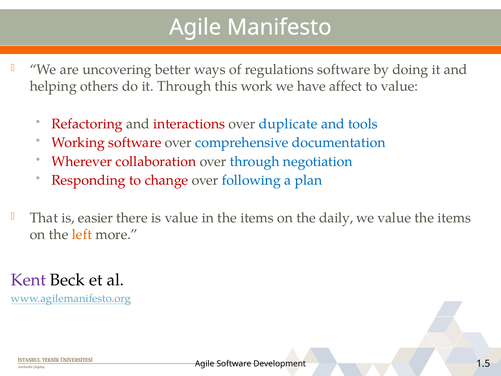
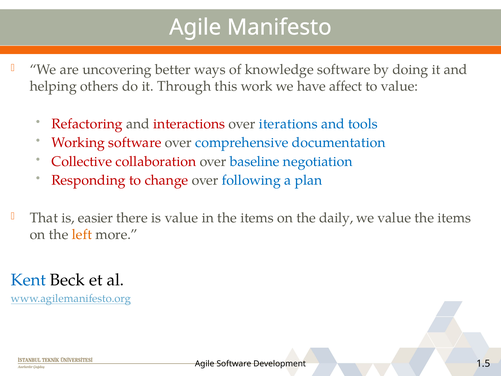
regulations: regulations -> knowledge
duplicate: duplicate -> iterations
Wherever: Wherever -> Collective
over through: through -> baseline
Kent colour: purple -> blue
